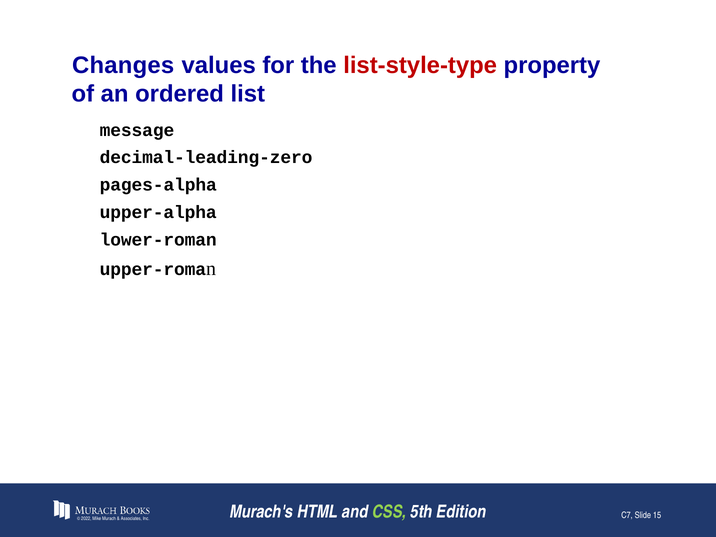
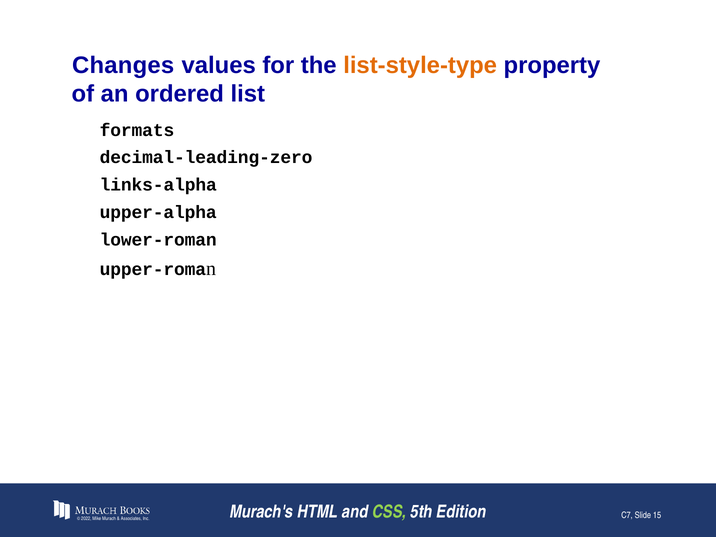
list-style-type colour: red -> orange
message: message -> formats
pages-alpha: pages-alpha -> links-alpha
